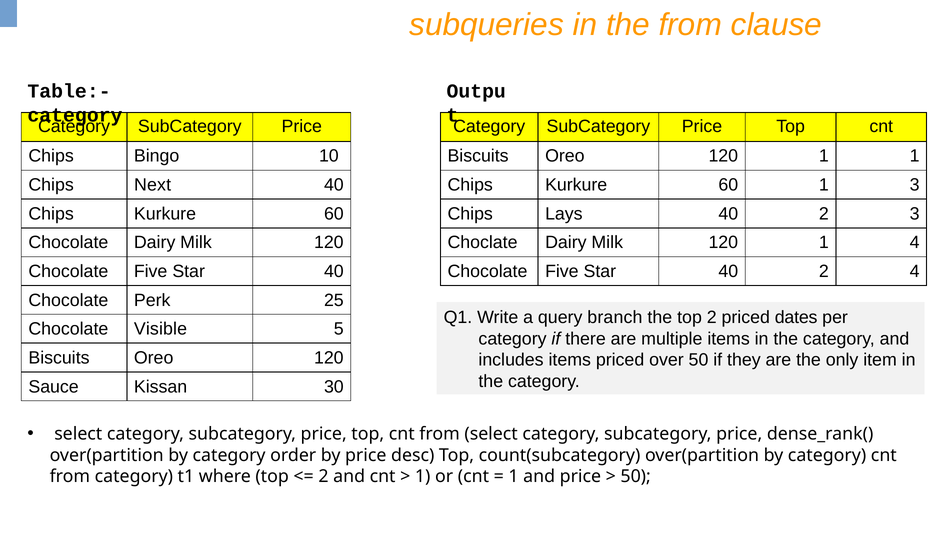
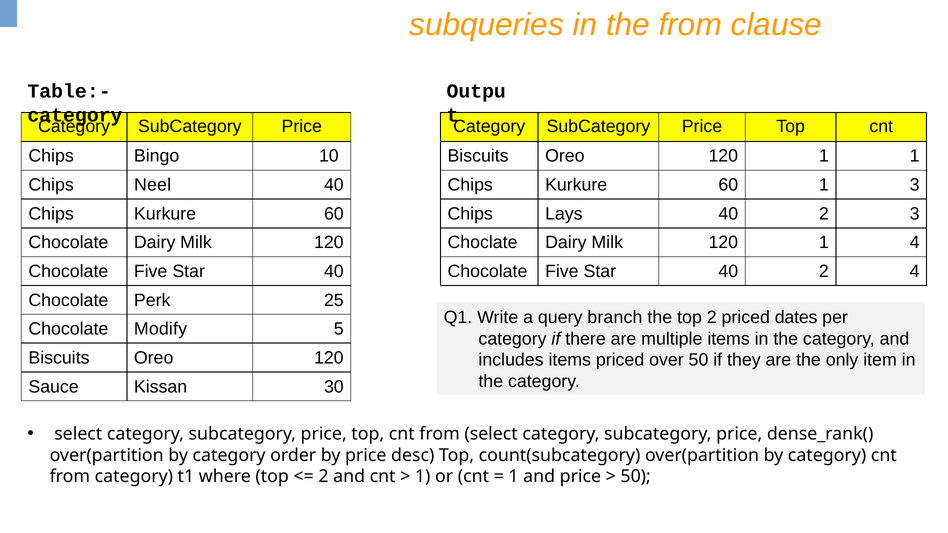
Next: Next -> Neel
Visible: Visible -> Modify
